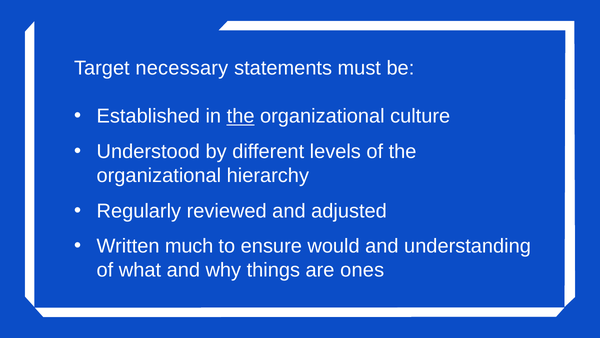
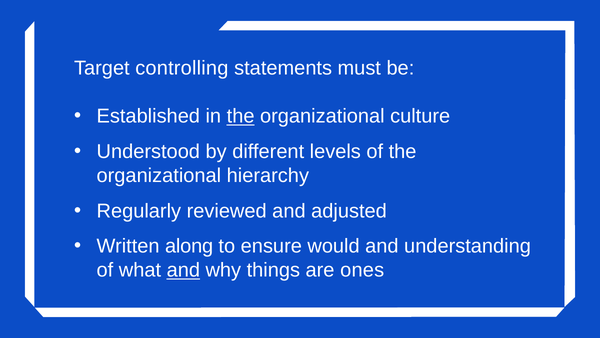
necessary: necessary -> controlling
much: much -> along
and at (183, 270) underline: none -> present
